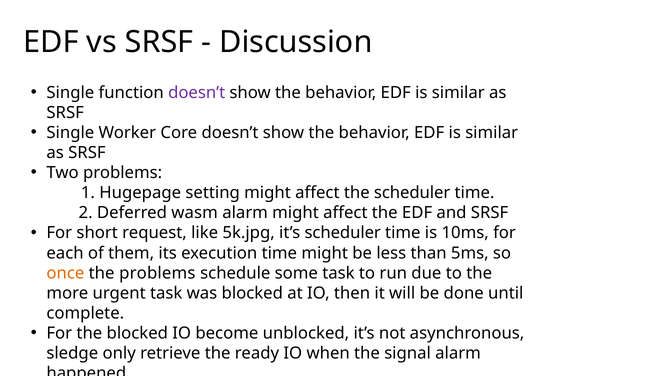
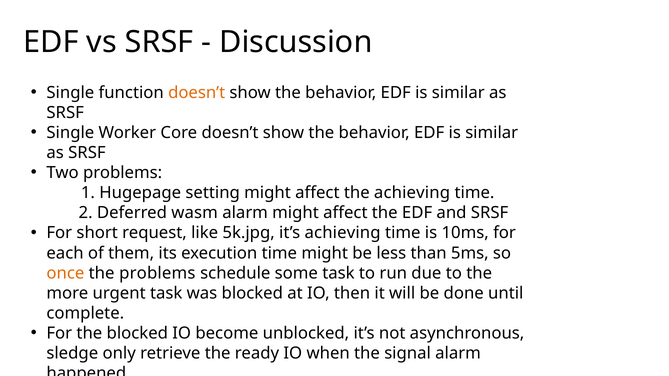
doesn’t at (197, 93) colour: purple -> orange
the scheduler: scheduler -> achieving
it’s scheduler: scheduler -> achieving
